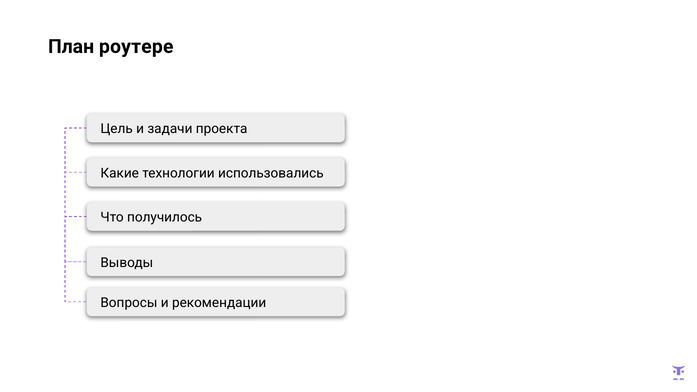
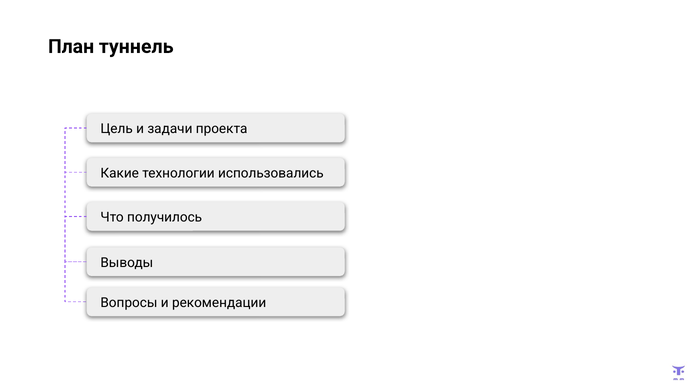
роутере: роутере -> туннель
